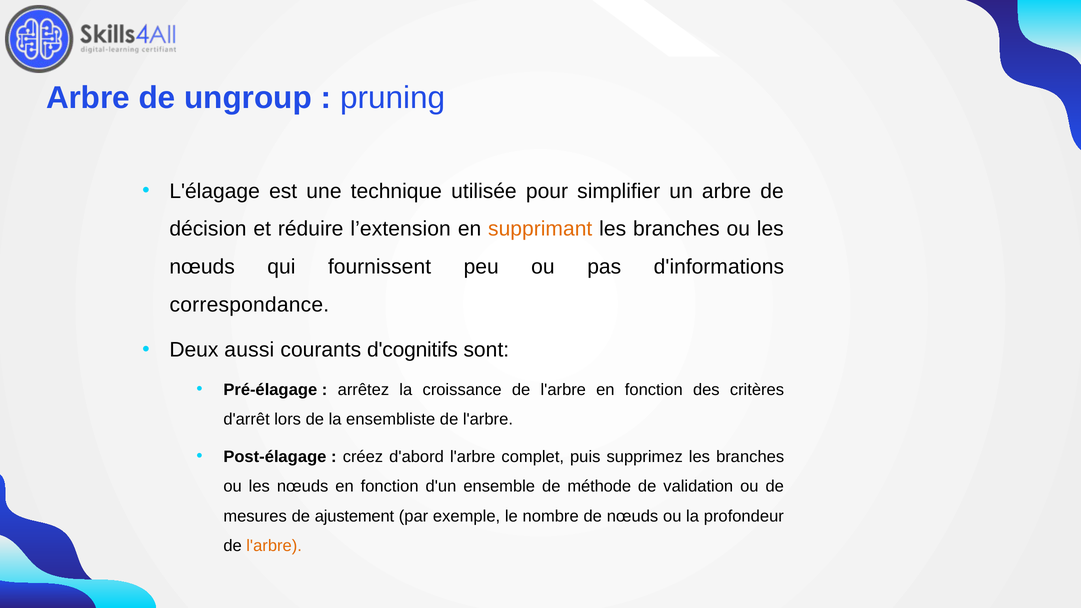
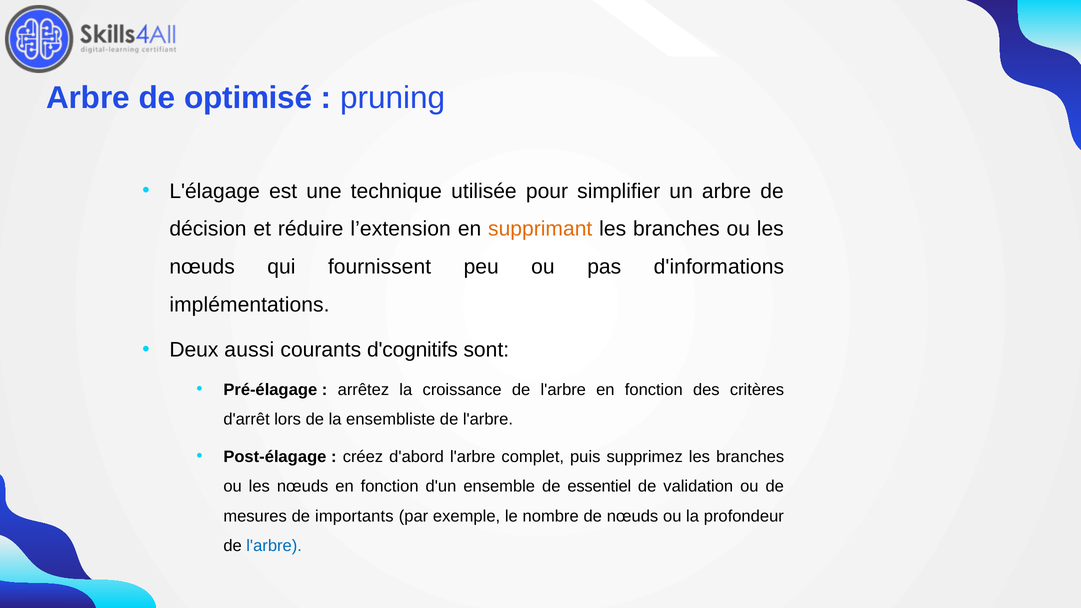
ungroup: ungroup -> optimisé
correspondance: correspondance -> implémentations
méthode: méthode -> essentiel
ajustement: ajustement -> importants
l'arbre at (274, 546) colour: orange -> blue
